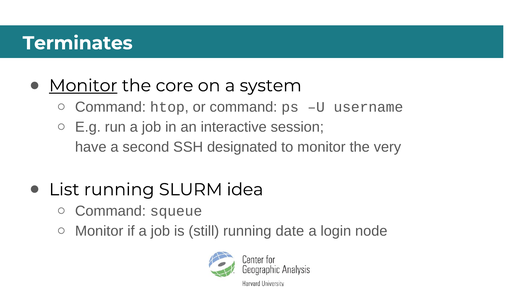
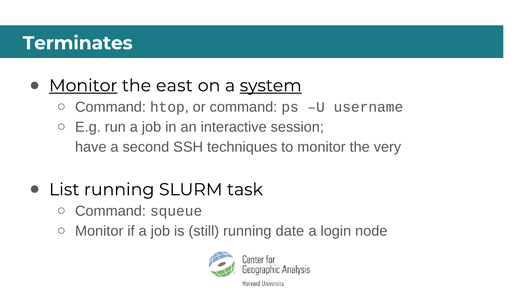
core: core -> east
system underline: none -> present
designated: designated -> techniques
idea: idea -> task
